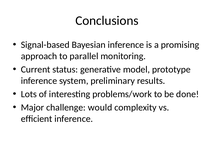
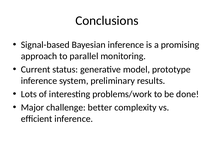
would: would -> better
